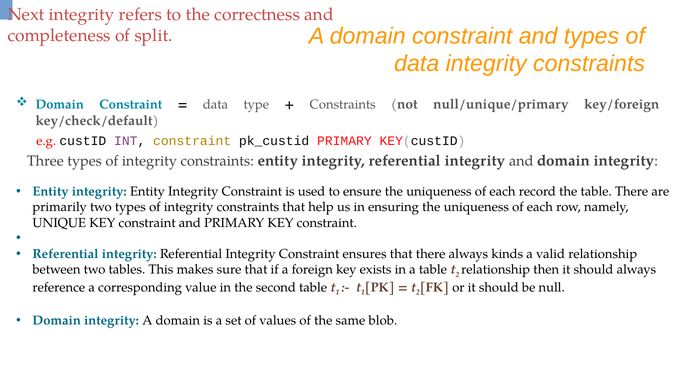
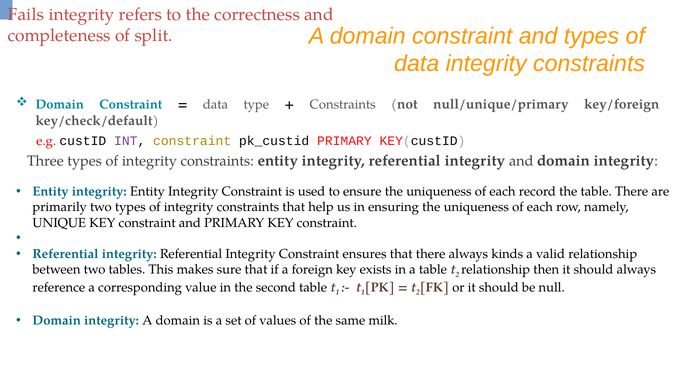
Next: Next -> Fails
blob: blob -> milk
